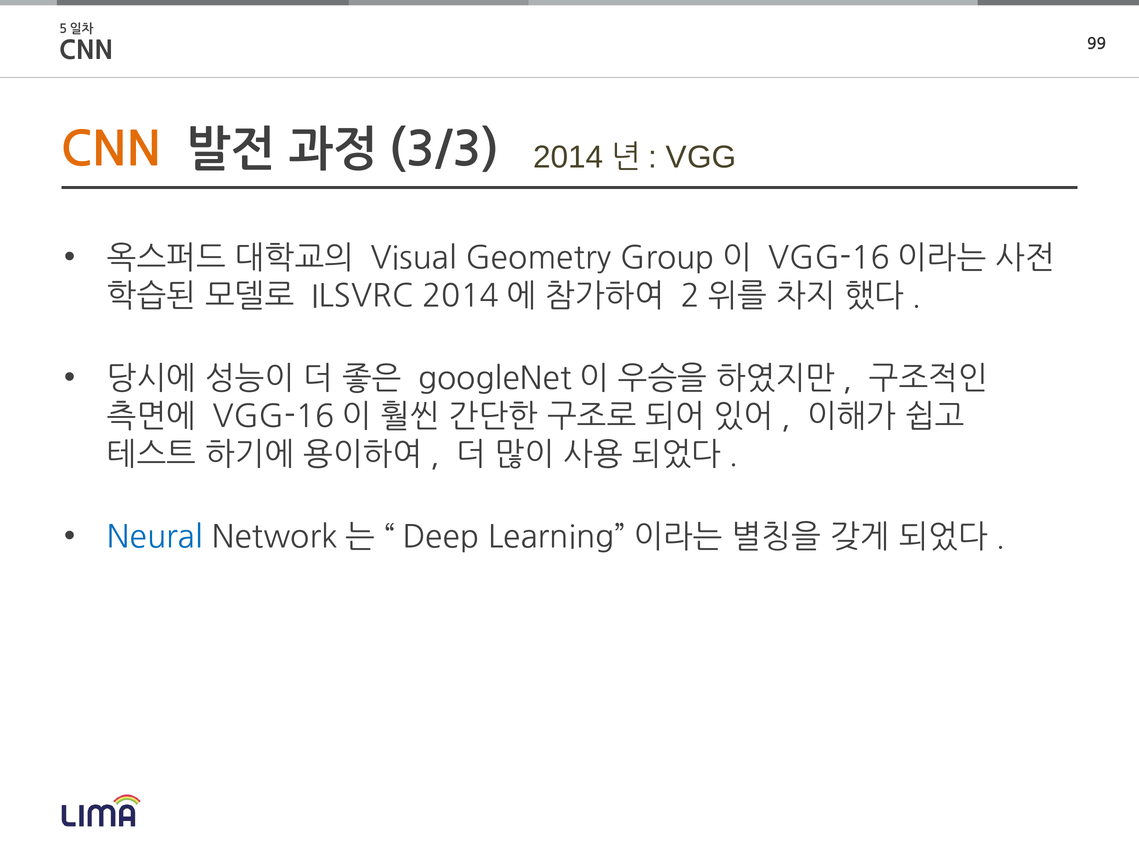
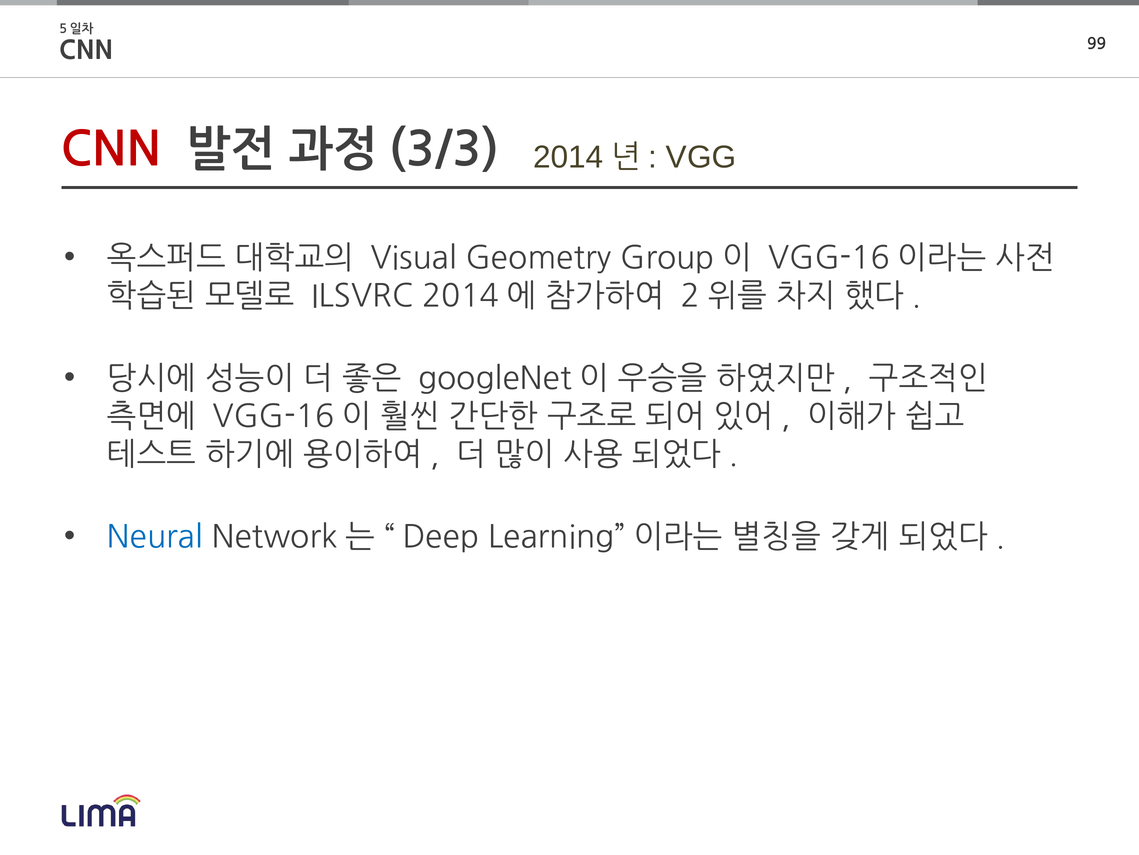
CNN at (111, 150) colour: orange -> red
